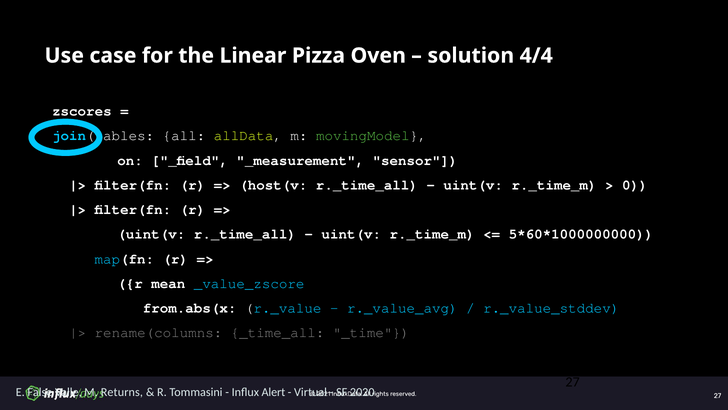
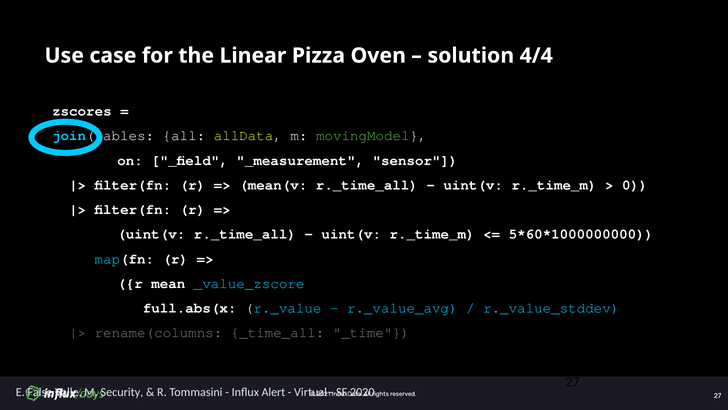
host(v: host(v -> mean(v
from.abs(x: from.abs(x -> full.abs(x
Returns: Returns -> Security
